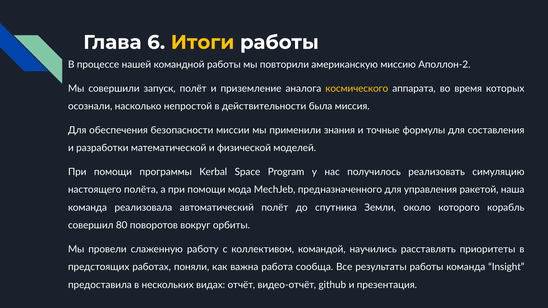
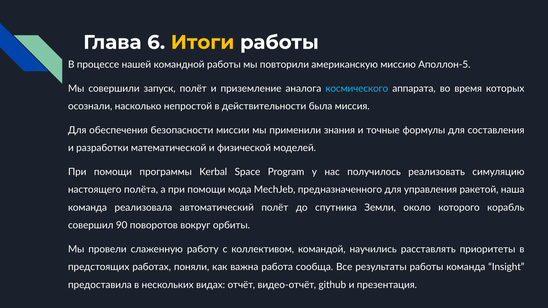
Аполлон-2: Аполлон-2 -> Аполлон-5
космического colour: yellow -> light blue
80: 80 -> 90
